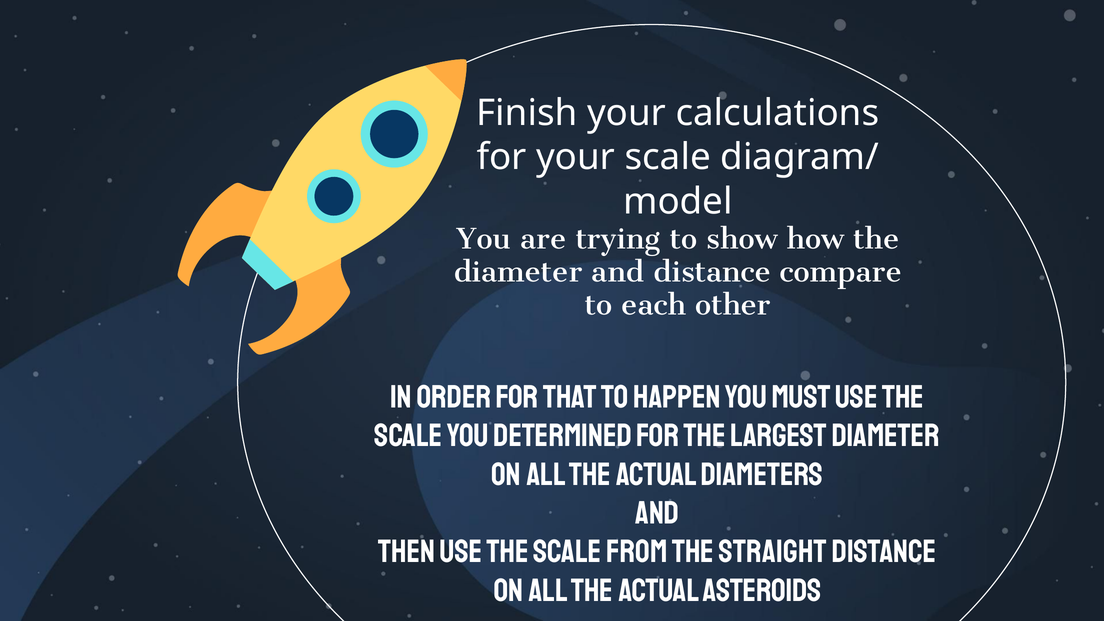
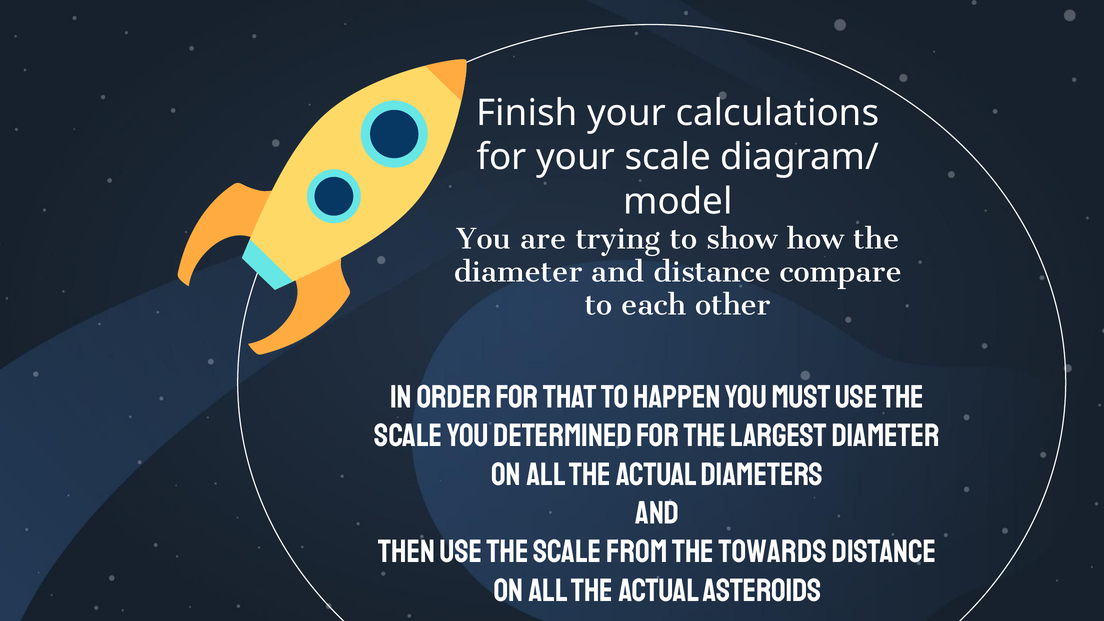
straight: straight -> towards
